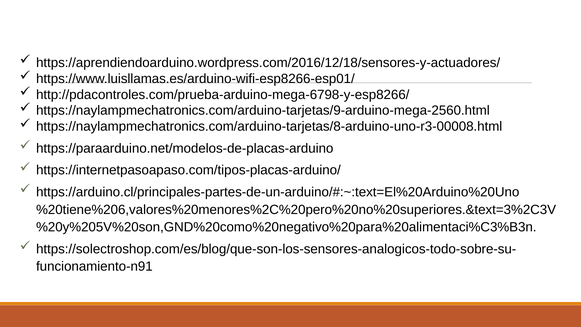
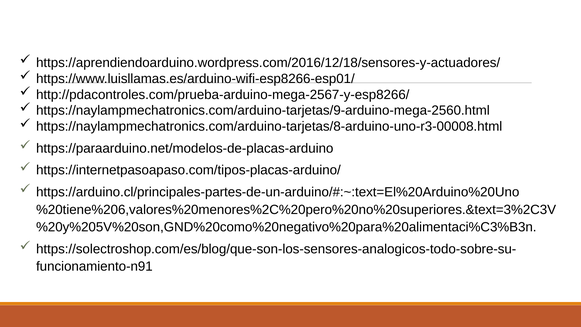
http://pdacontroles.com/prueba-arduino-mega-6798-y-esp8266/: http://pdacontroles.com/prueba-arduino-mega-6798-y-esp8266/ -> http://pdacontroles.com/prueba-arduino-mega-2567-y-esp8266/
